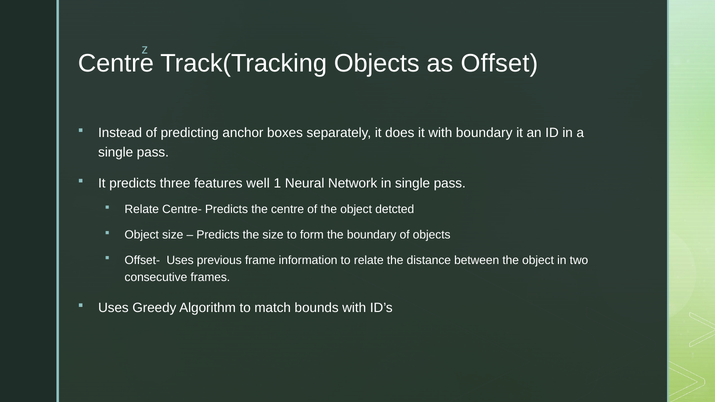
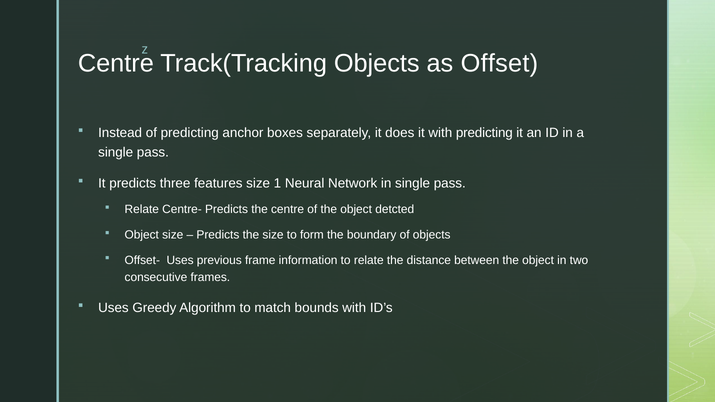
with boundary: boundary -> predicting
features well: well -> size
